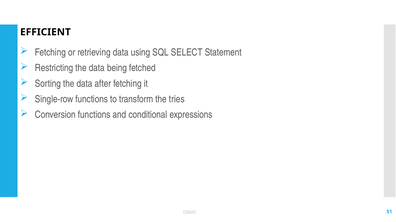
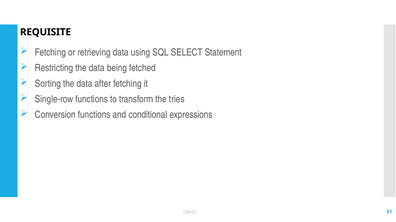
EFFICIENT: EFFICIENT -> REQUISITE
